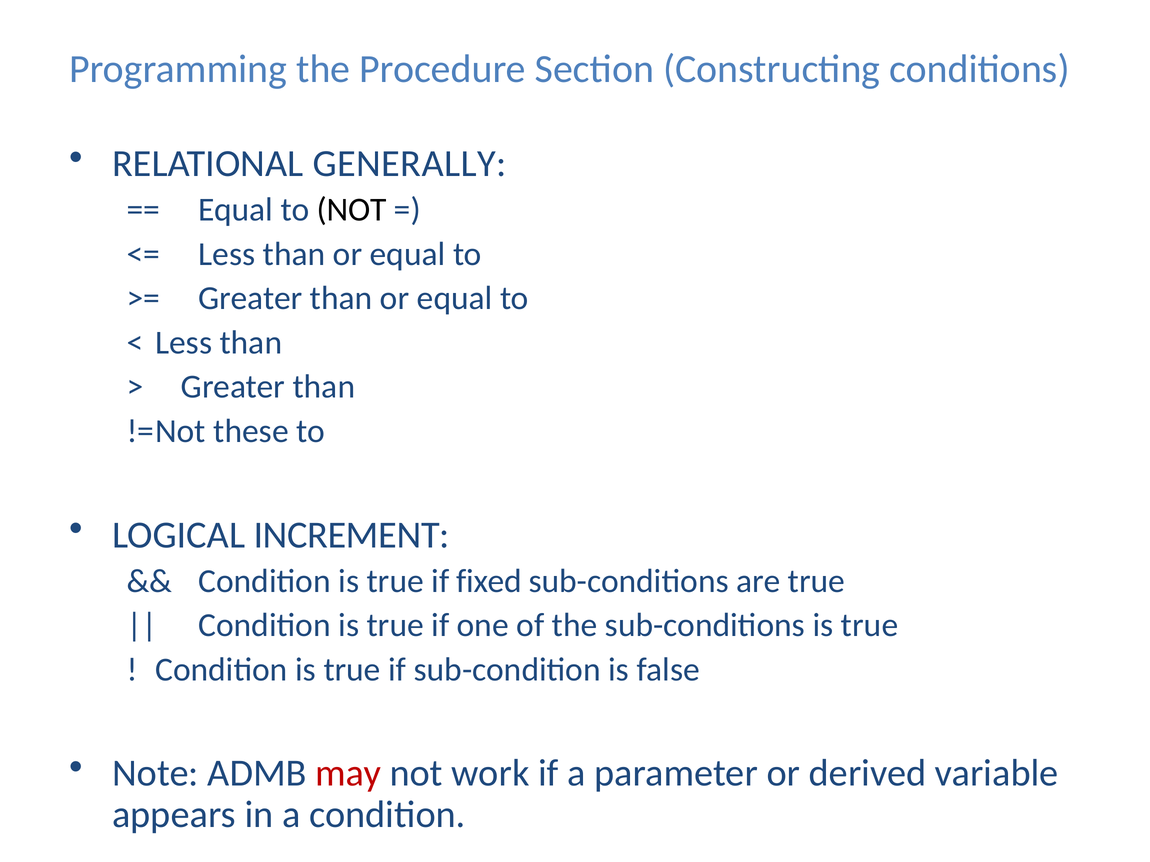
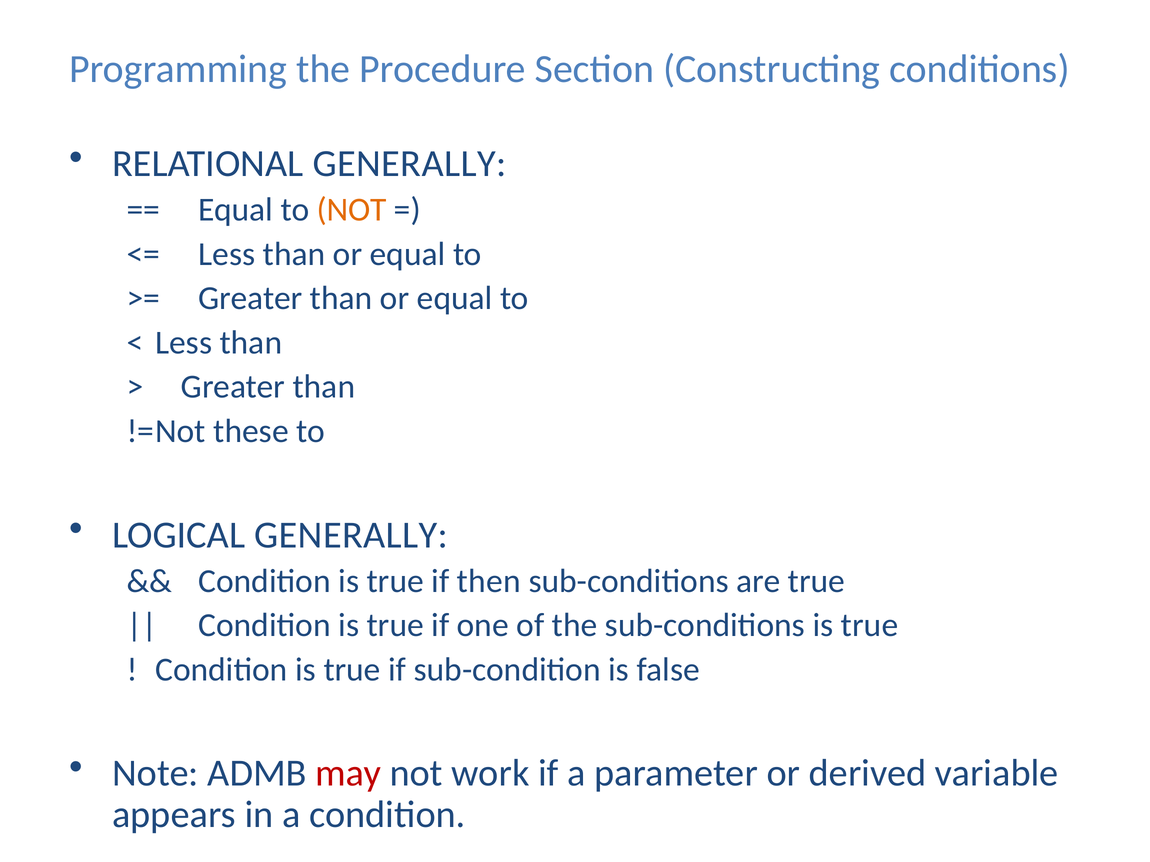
NOT at (352, 210) colour: black -> orange
LOGICAL INCREMENT: INCREMENT -> GENERALLY
fixed: fixed -> then
